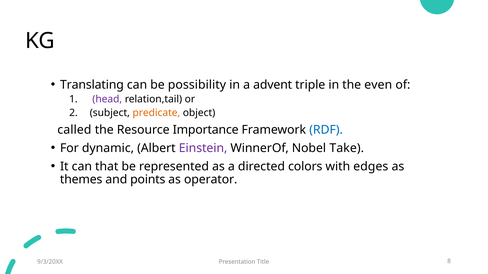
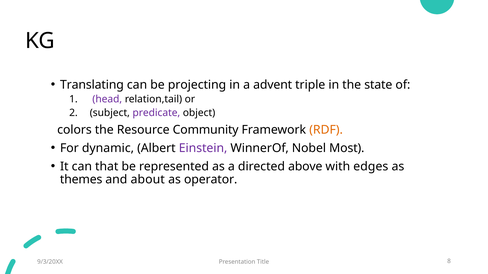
possibility: possibility -> projecting
even: even -> state
predicate colour: orange -> purple
called: called -> colors
Importance: Importance -> Community
RDF colour: blue -> orange
Take: Take -> Most
colors: colors -> above
points: points -> about
